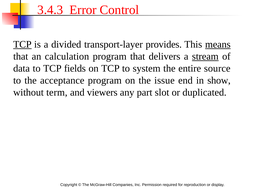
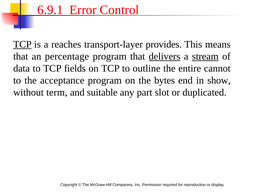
3.4.3: 3.4.3 -> 6.9.1
divided: divided -> reaches
means underline: present -> none
calculation: calculation -> percentage
delivers underline: none -> present
system: system -> outline
source: source -> cannot
issue: issue -> bytes
viewers: viewers -> suitable
